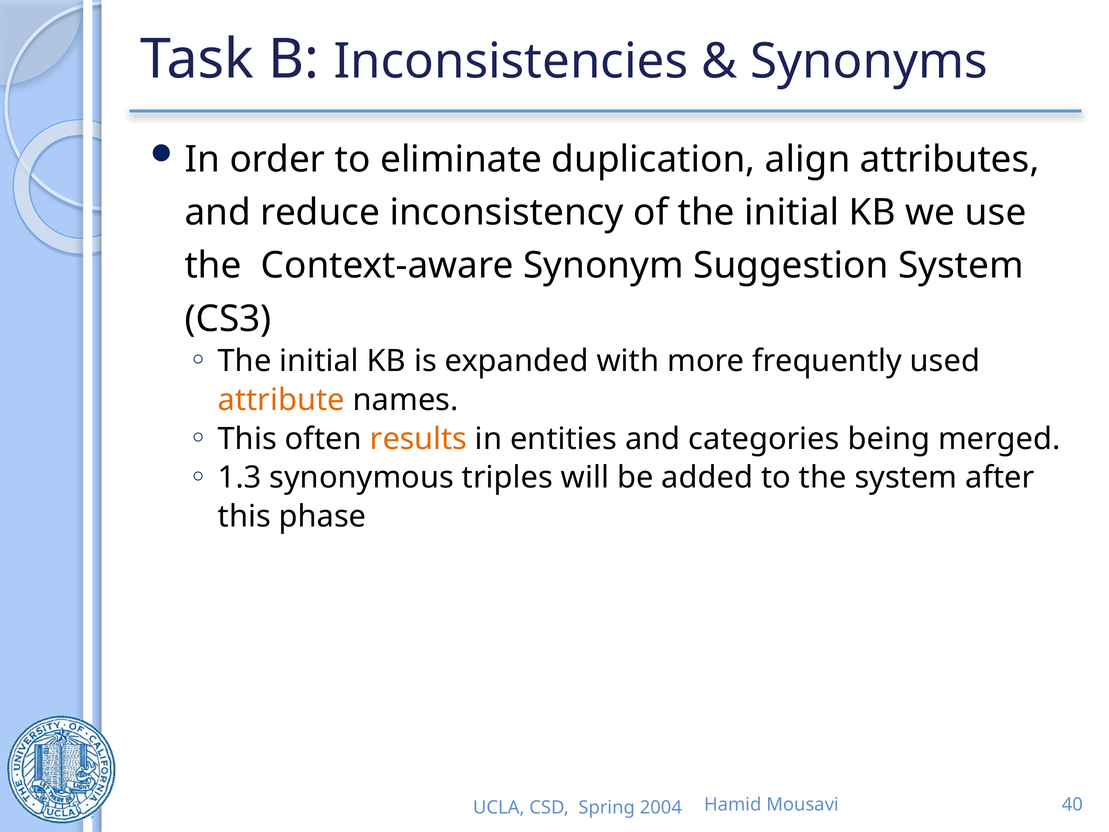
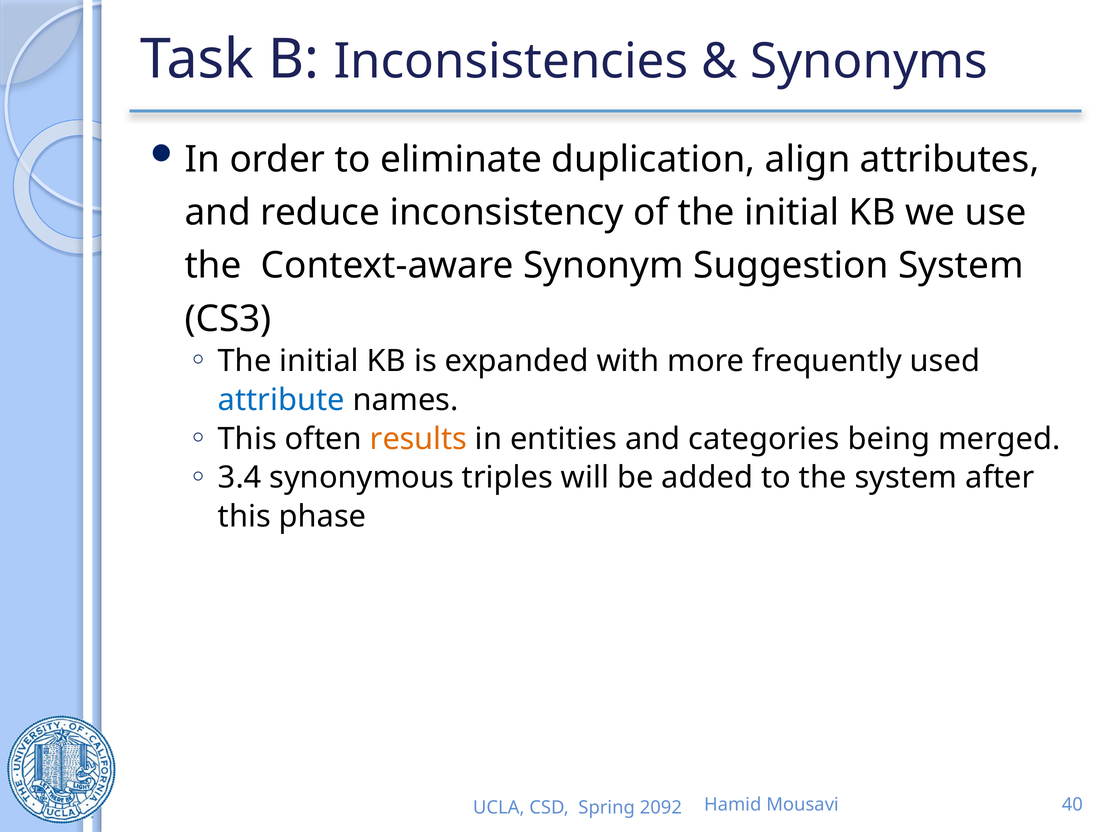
attribute colour: orange -> blue
1.3: 1.3 -> 3.4
2004: 2004 -> 2092
